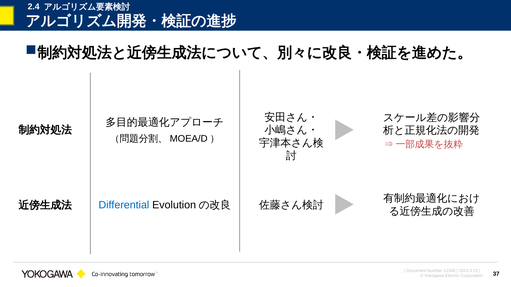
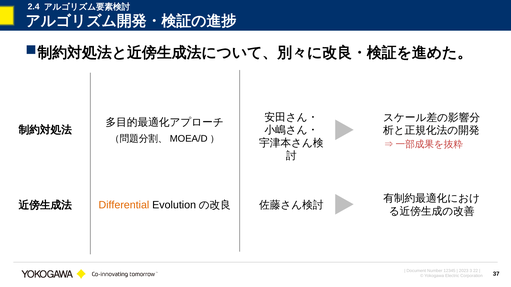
Differential colour: blue -> orange
